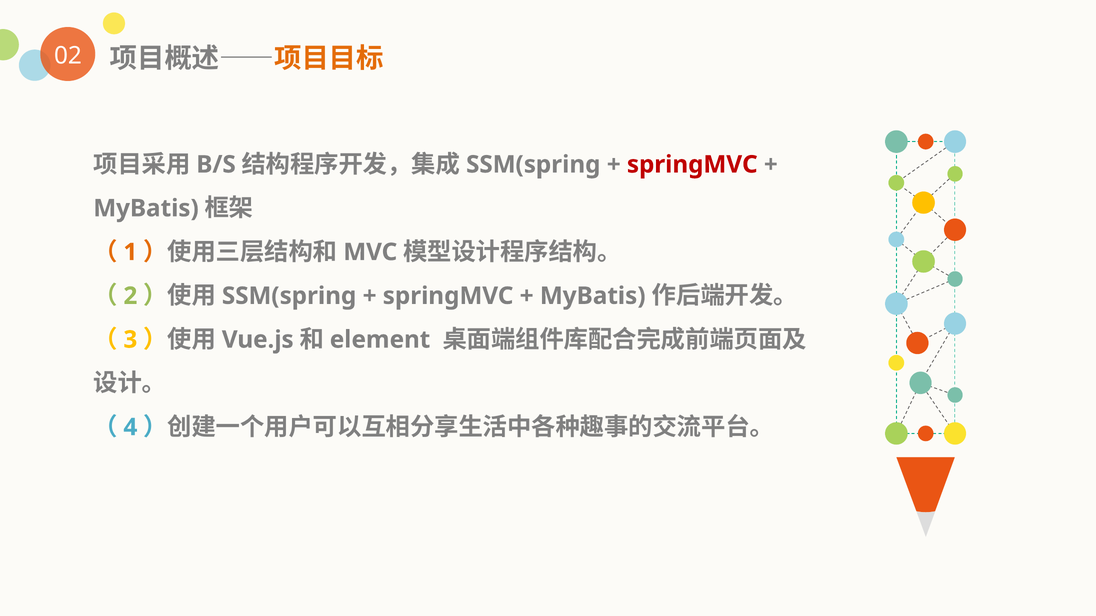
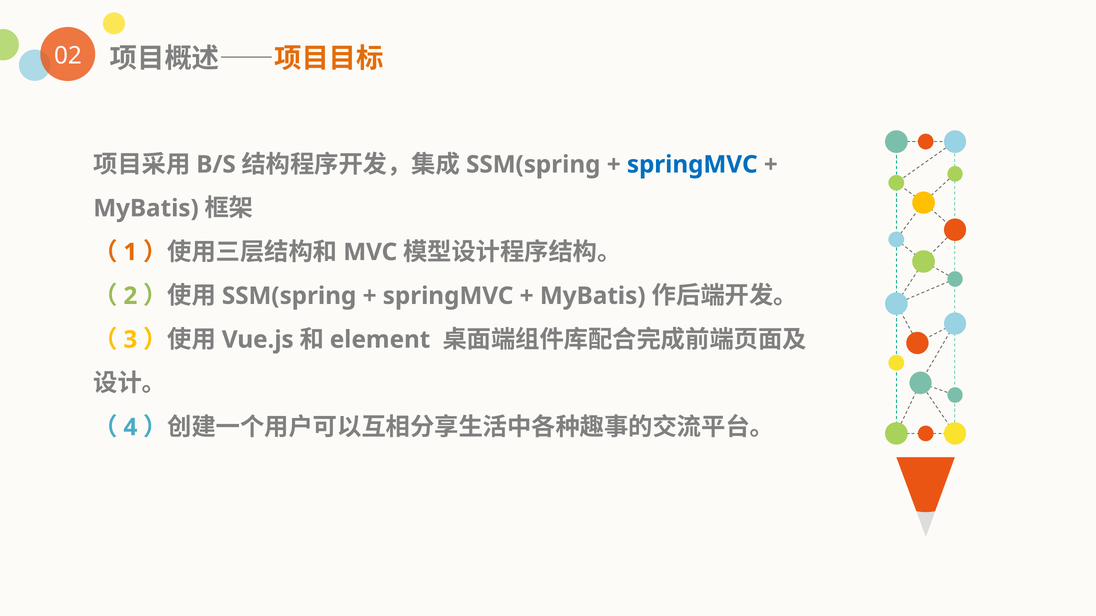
springMVC at (692, 165) colour: red -> blue
